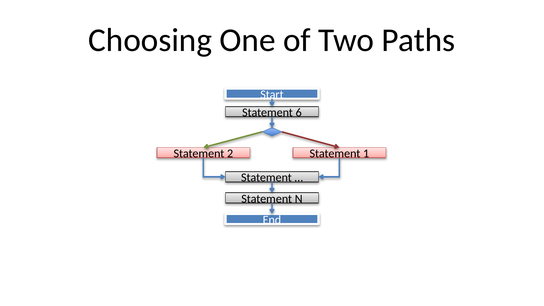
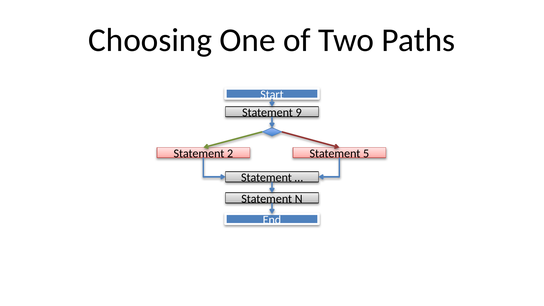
6: 6 -> 9
1: 1 -> 5
